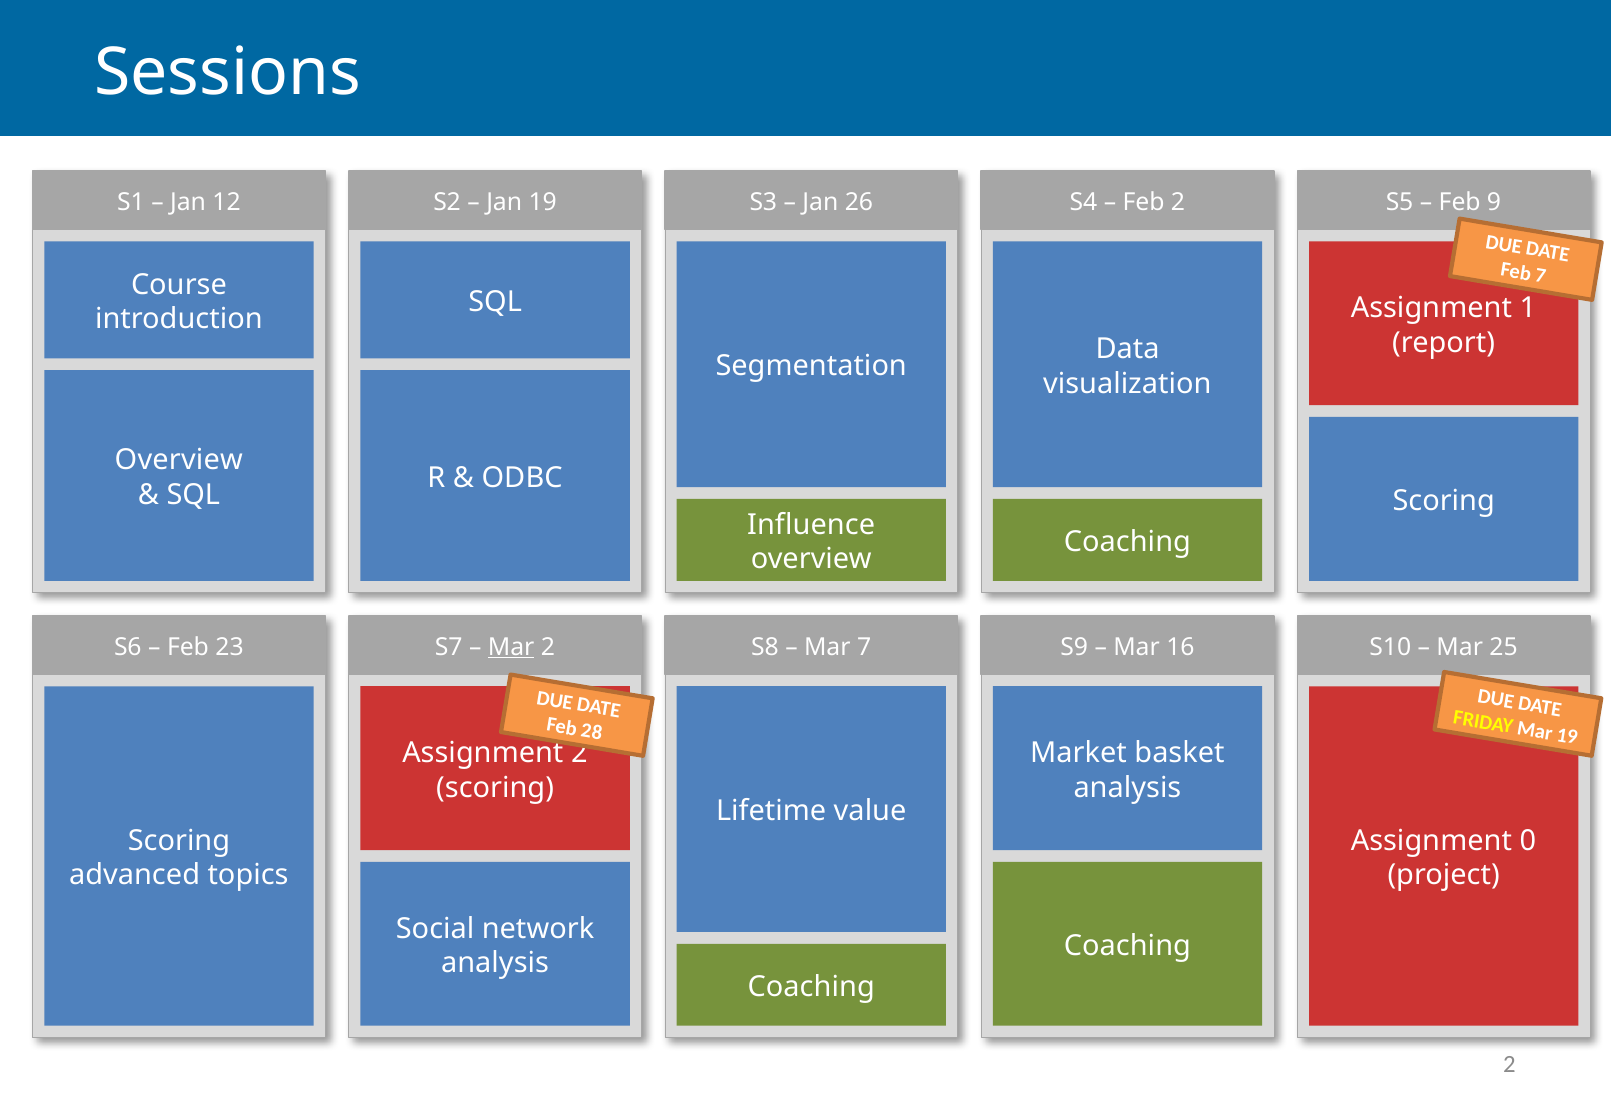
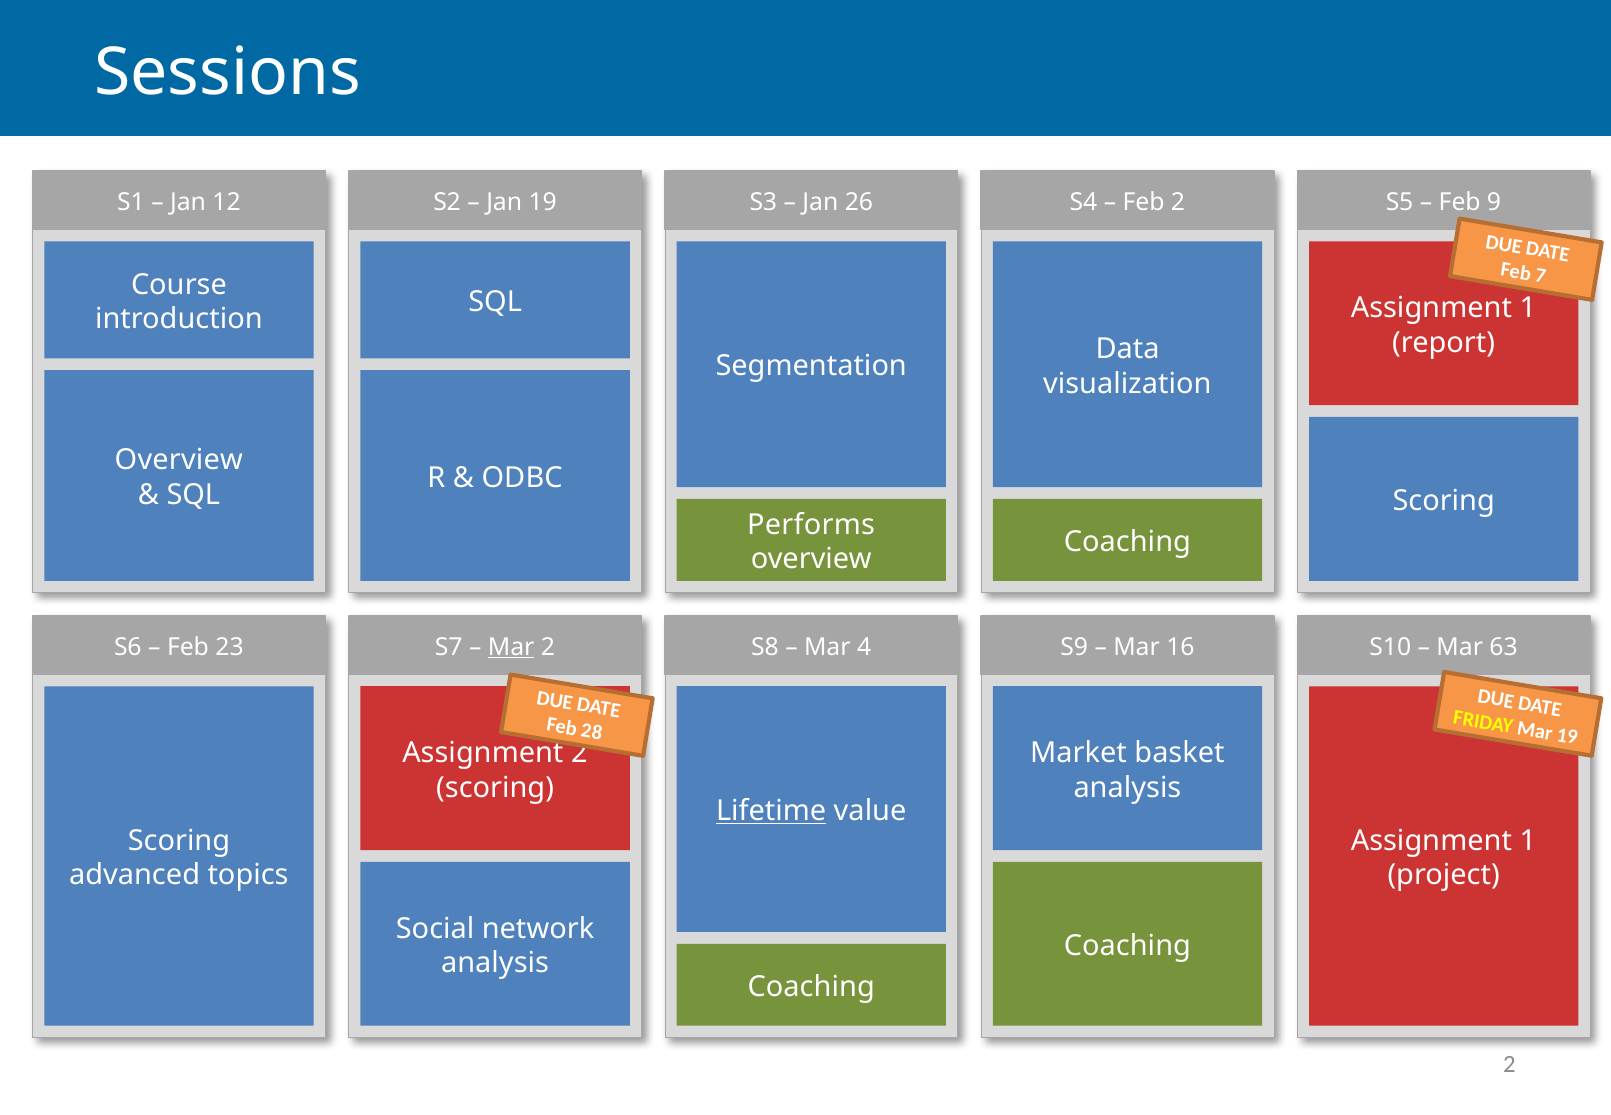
Influence: Influence -> Performs
Mar 7: 7 -> 4
25: 25 -> 63
Lifetime underline: none -> present
0 at (1528, 841): 0 -> 1
